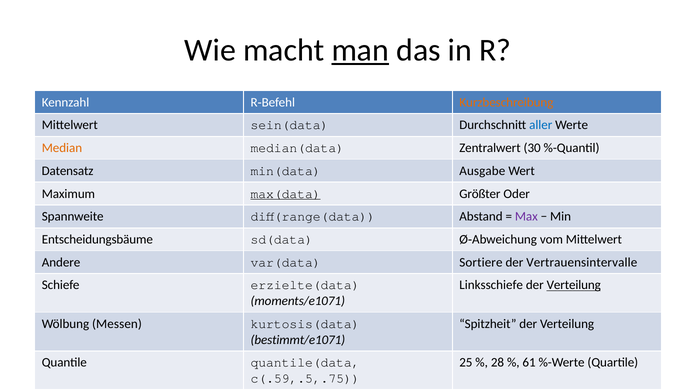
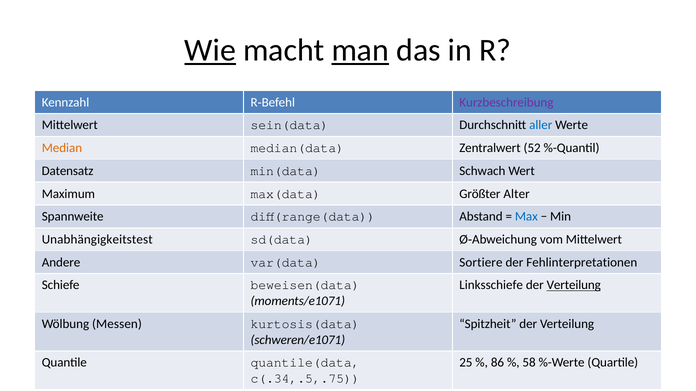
Wie underline: none -> present
Kurzbeschreibung colour: orange -> purple
30: 30 -> 52
Ausgabe: Ausgabe -> Schwach
max(data underline: present -> none
Oder: Oder -> Alter
Max colour: purple -> blue
Entscheidungsbäume: Entscheidungsbäume -> Unabhängigkeitstest
Vertrauensintervalle: Vertrauensintervalle -> Fehlinterpretationen
erzielte(data: erzielte(data -> beweisen(data
bestimmt/e1071: bestimmt/e1071 -> schweren/e1071
28: 28 -> 86
61: 61 -> 58
c(.59,.5,.75: c(.59,.5,.75 -> c(.34,.5,.75
